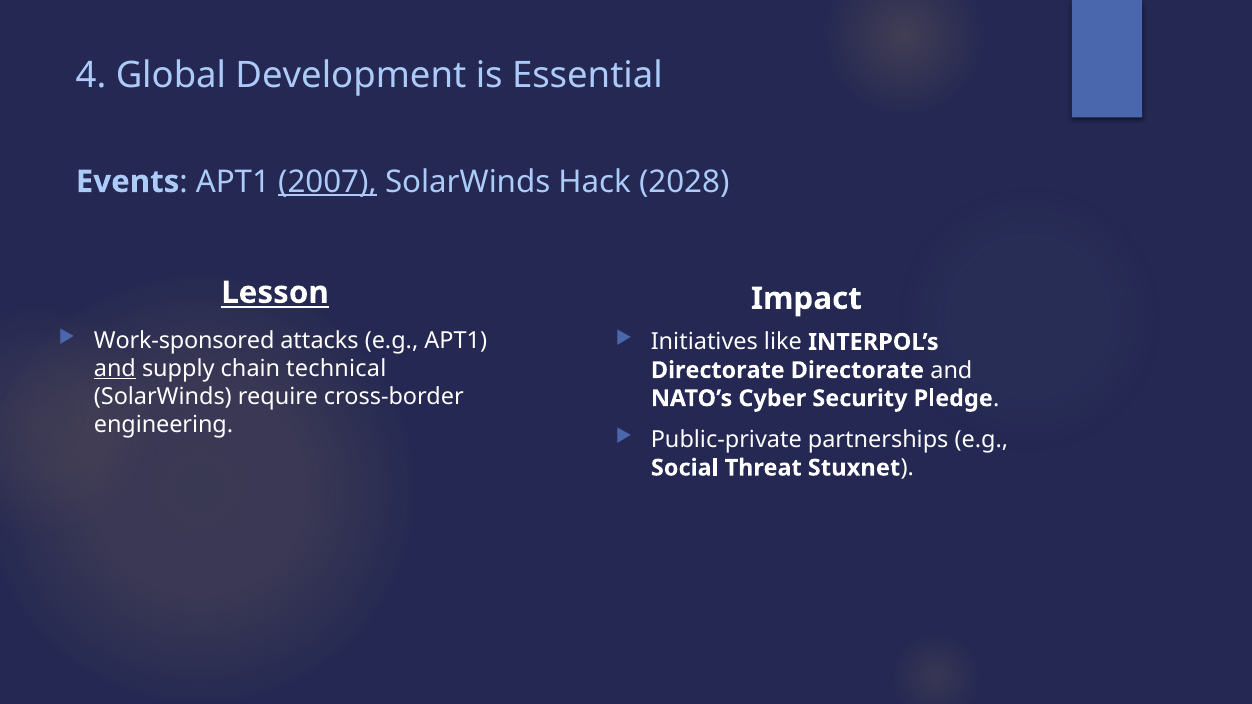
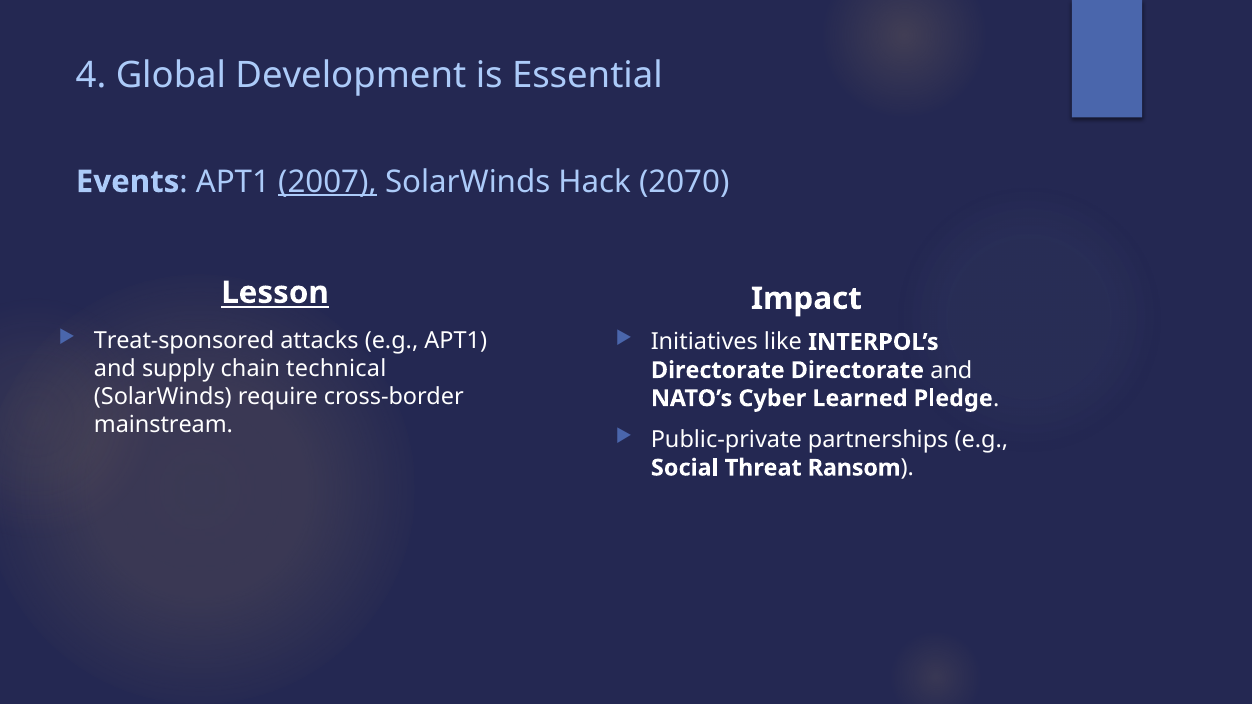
2028: 2028 -> 2070
Work-sponsored: Work-sponsored -> Treat-sponsored
and at (115, 369) underline: present -> none
Security: Security -> Learned
engineering: engineering -> mainstream
Stuxnet: Stuxnet -> Ransom
